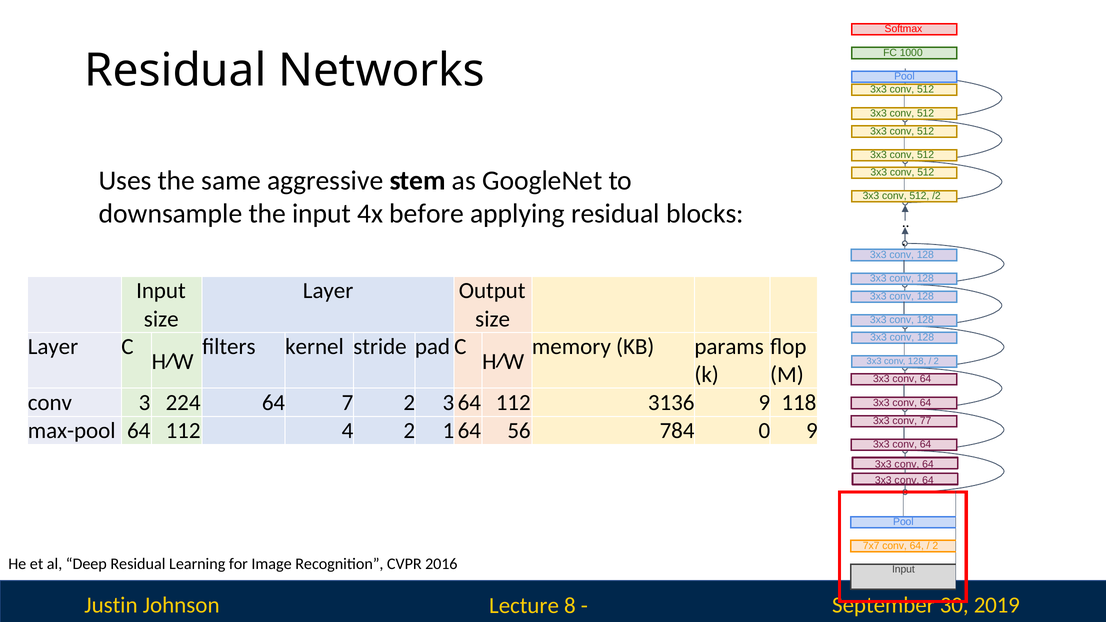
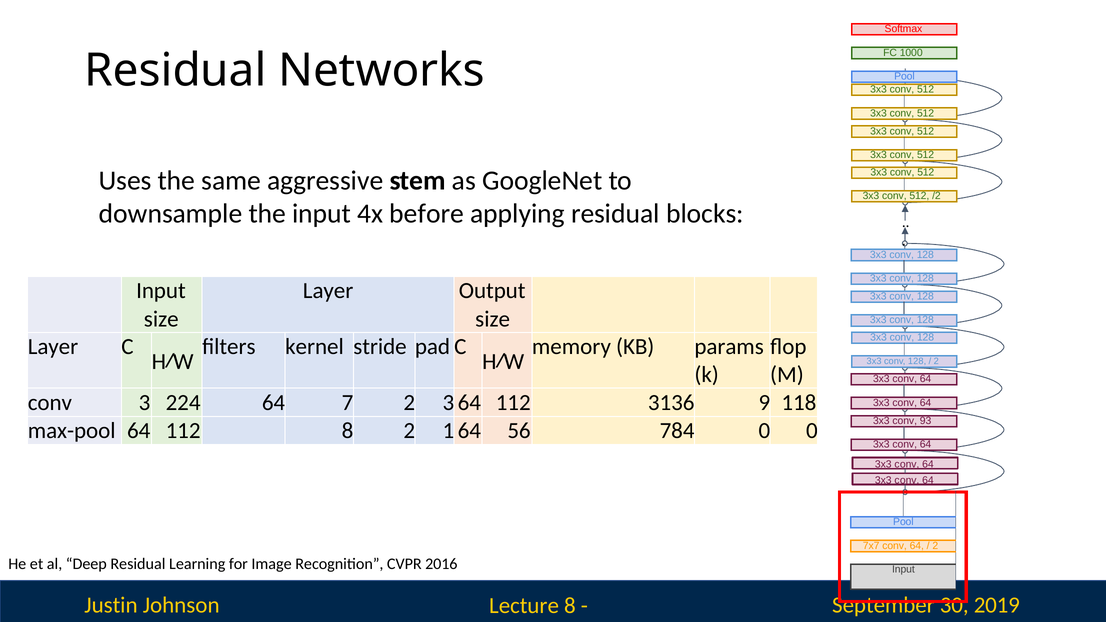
77: 77 -> 93
112 4: 4 -> 8
0 9: 9 -> 0
